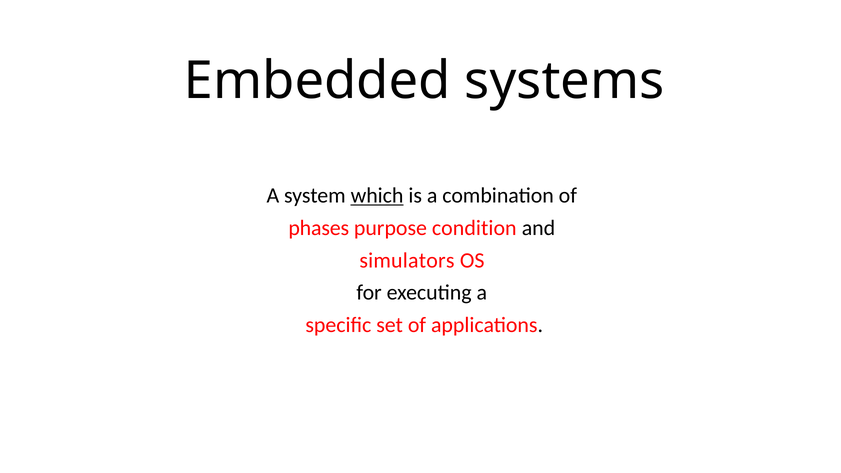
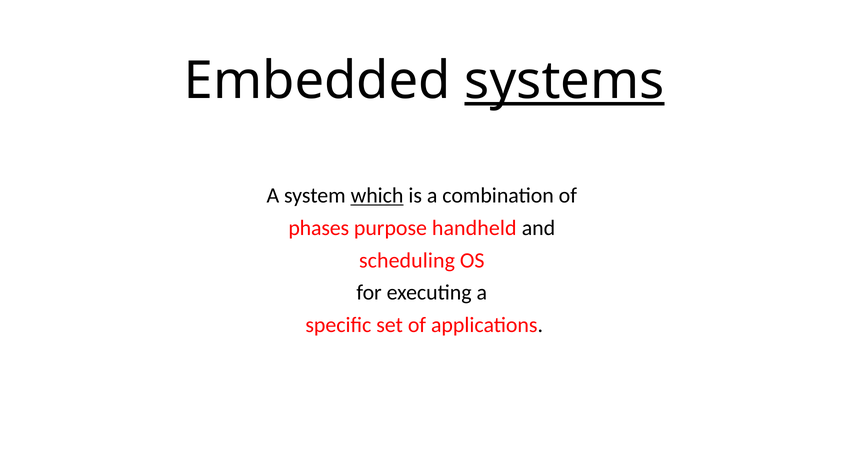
systems underline: none -> present
condition: condition -> handheld
simulators: simulators -> scheduling
